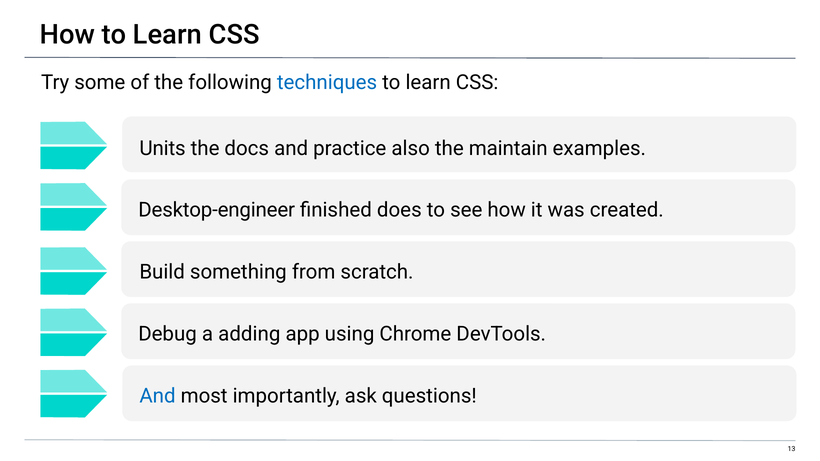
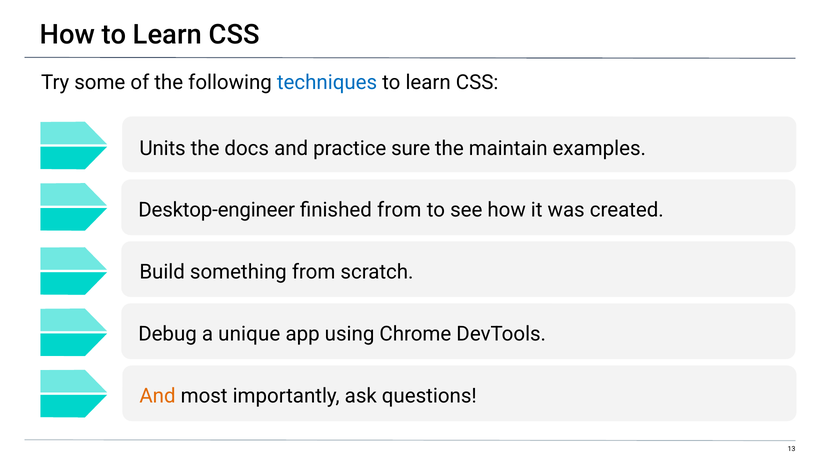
also: also -> sure
finished does: does -> from
adding: adding -> unique
And at (157, 396) colour: blue -> orange
